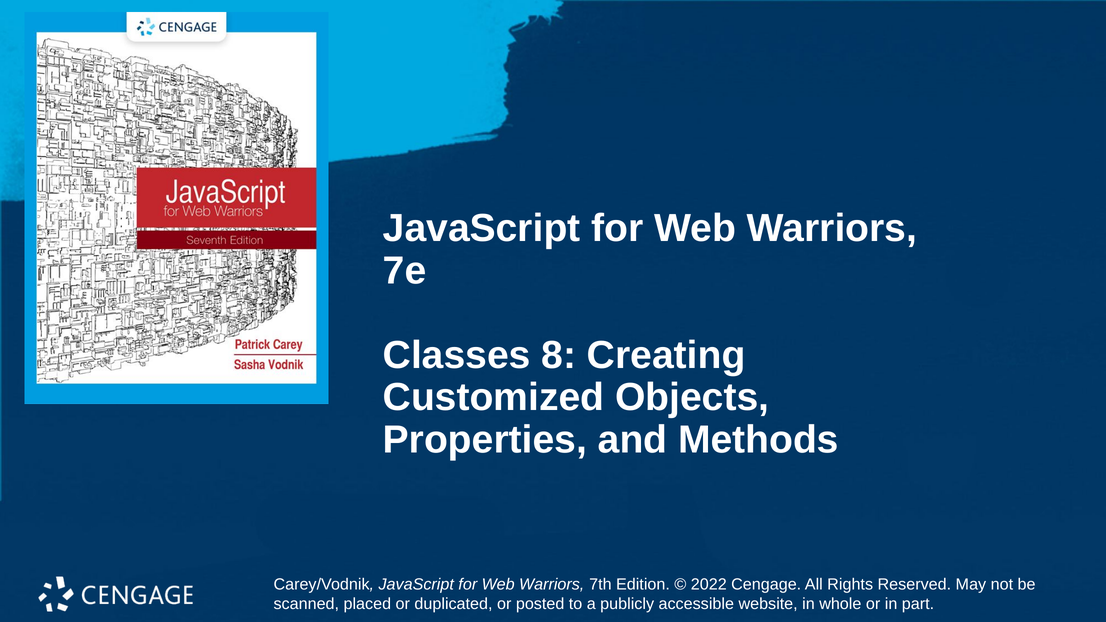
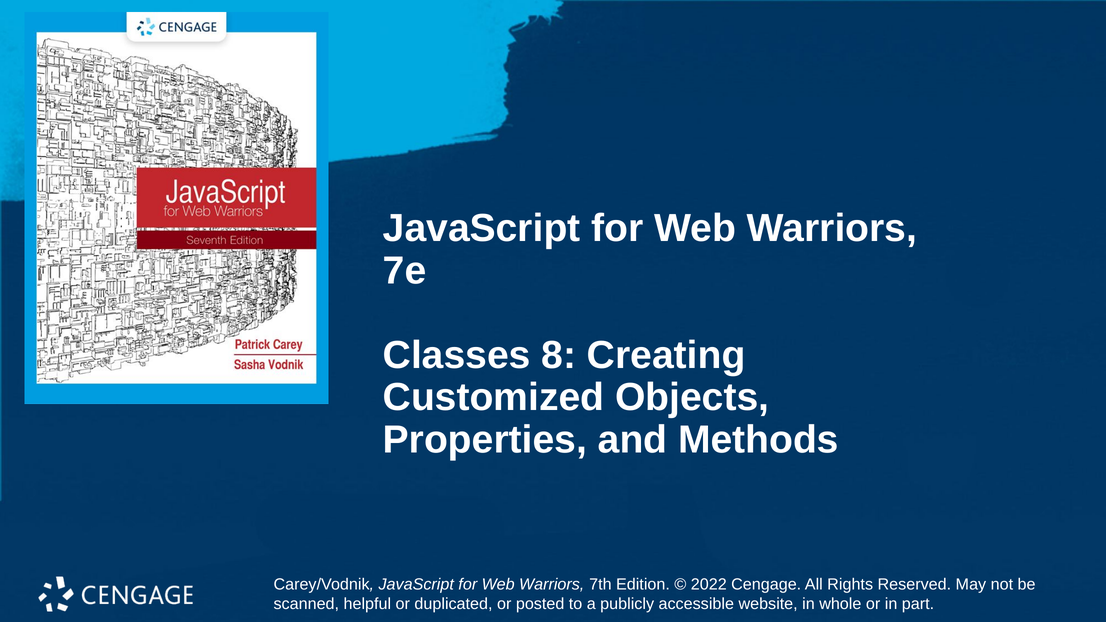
placed: placed -> helpful
